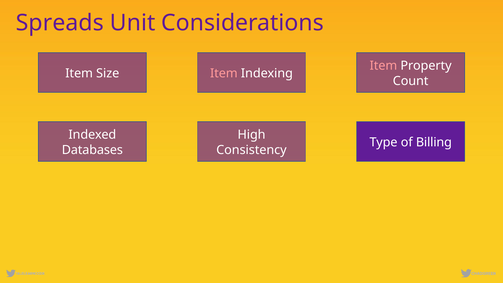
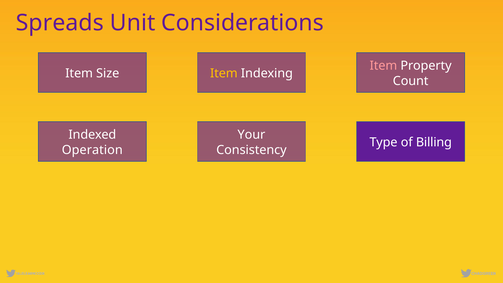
Item at (224, 73) colour: pink -> yellow
High: High -> Your
Databases: Databases -> Operation
